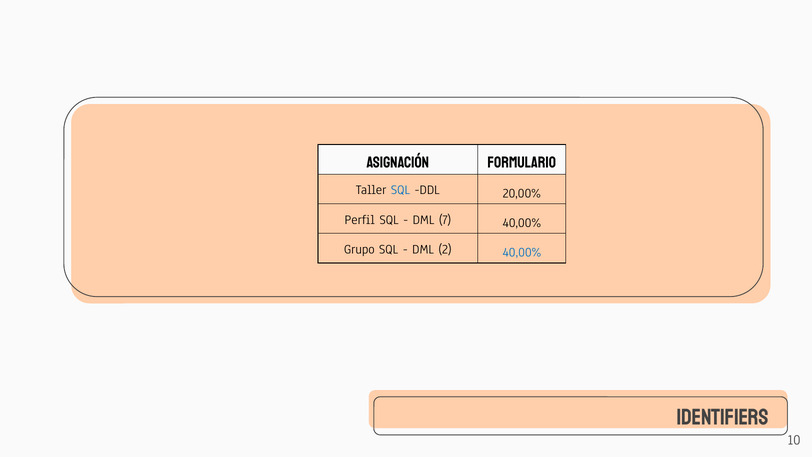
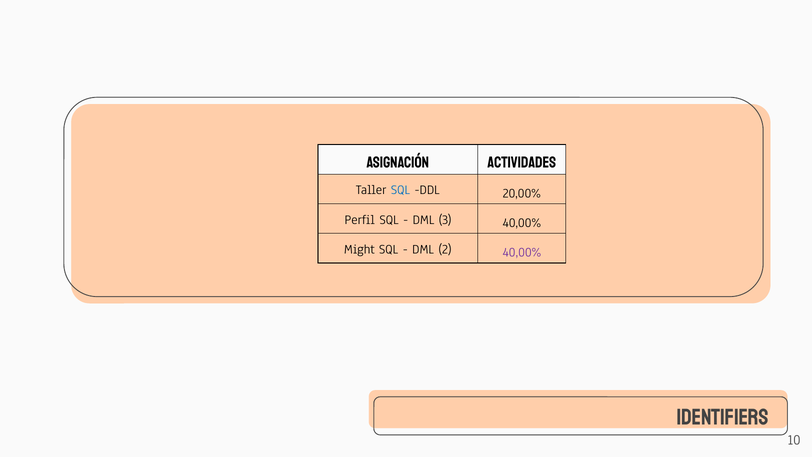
Formulario: Formulario -> Actividades
7: 7 -> 3
Grupo: Grupo -> Might
40,00% at (522, 252) colour: blue -> purple
